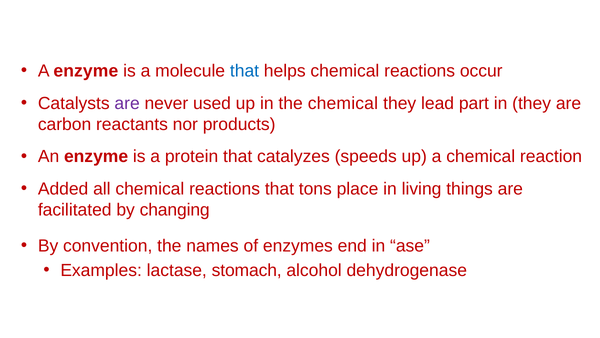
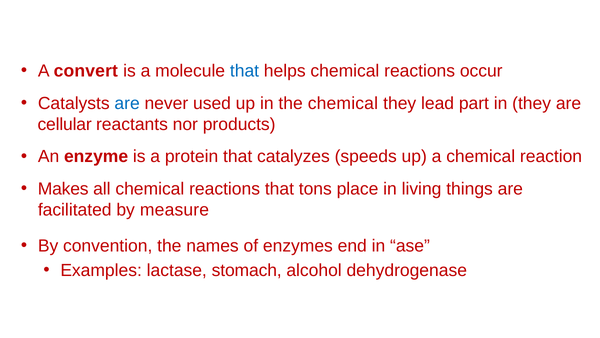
A enzyme: enzyme -> convert
are at (127, 103) colour: purple -> blue
carbon: carbon -> cellular
Added: Added -> Makes
changing: changing -> measure
